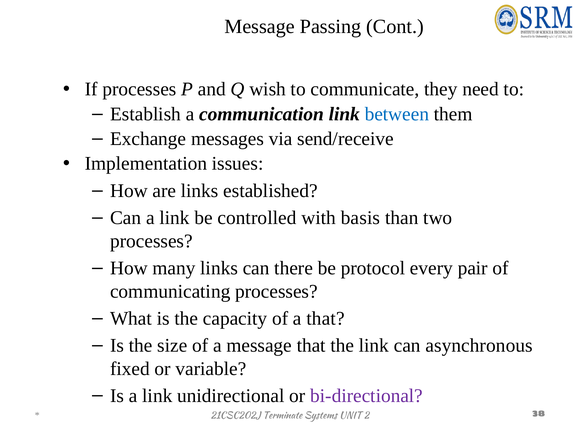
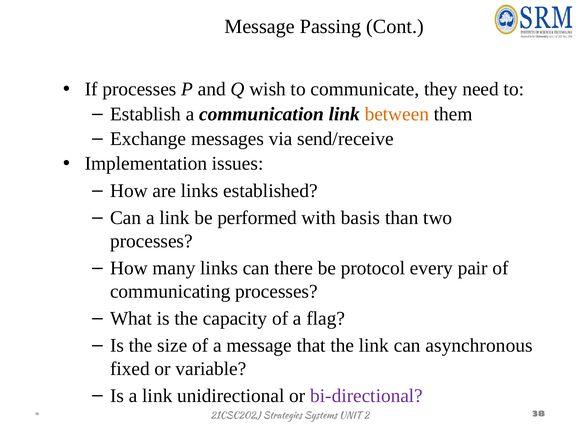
between colour: blue -> orange
controlled: controlled -> performed
a that: that -> flag
Terminate: Terminate -> Strategies
